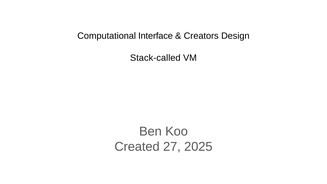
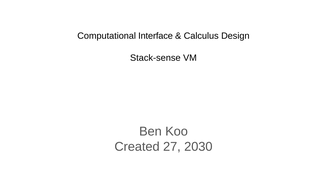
Creators: Creators -> Calculus
Stack-called: Stack-called -> Stack-sense
2025: 2025 -> 2030
